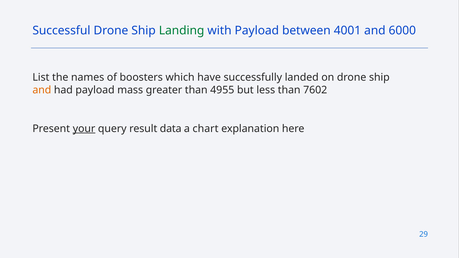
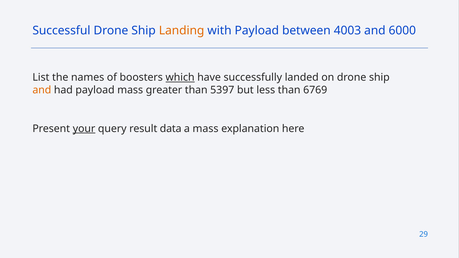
Landing colour: green -> orange
4001: 4001 -> 4003
which underline: none -> present
4955: 4955 -> 5397
7602: 7602 -> 6769
a chart: chart -> mass
